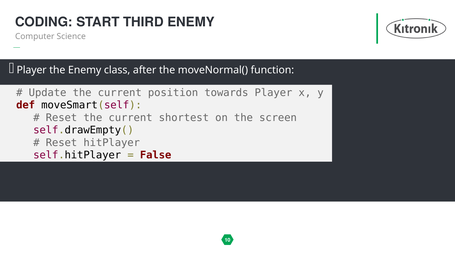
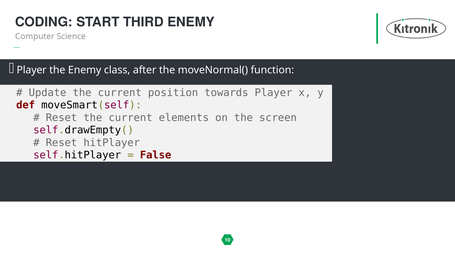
shortest: shortest -> elements
